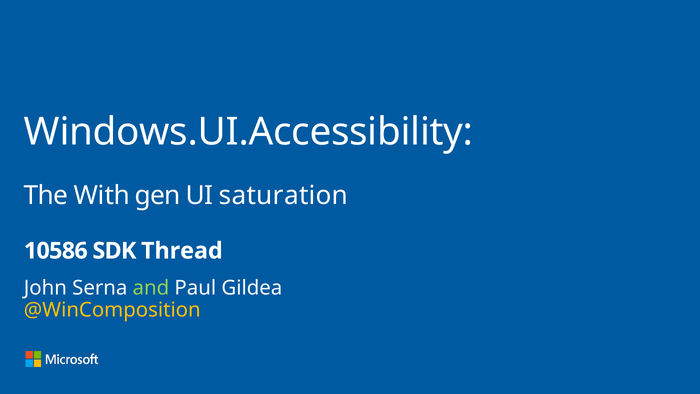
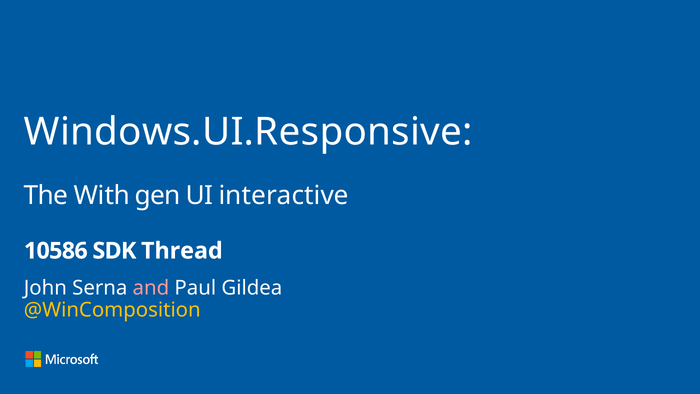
Windows.UI.Accessibility: Windows.UI.Accessibility -> Windows.UI.Responsive
saturation: saturation -> interactive
and colour: light green -> pink
